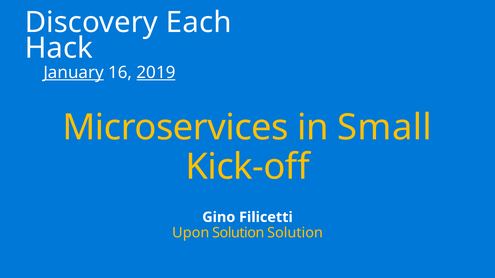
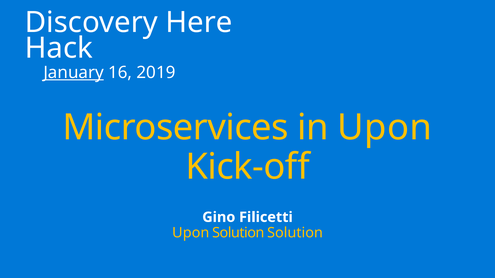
Each: Each -> Here
2019 underline: present -> none
in Small: Small -> Upon
